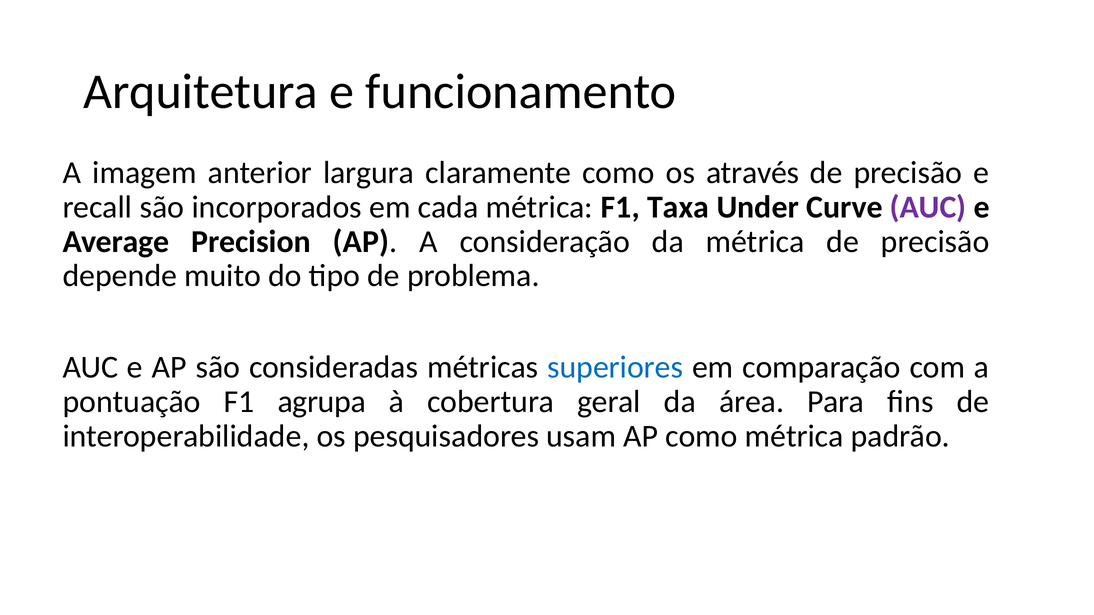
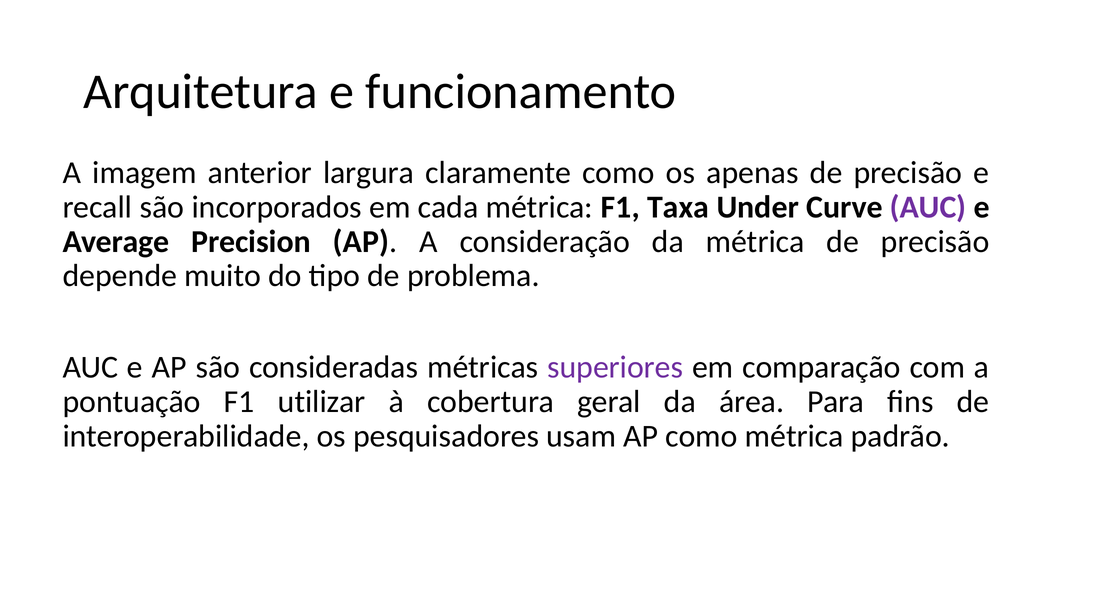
através: através -> apenas
superiores colour: blue -> purple
agrupa: agrupa -> utilizar
